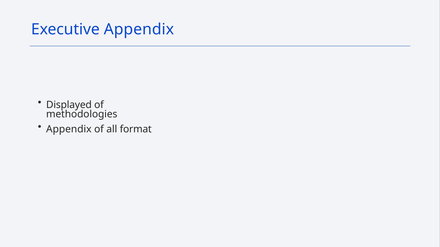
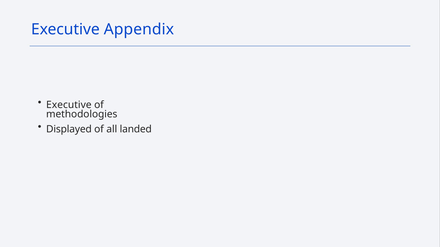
Displayed at (69, 105): Displayed -> Executive
Appendix at (69, 129): Appendix -> Displayed
format: format -> landed
